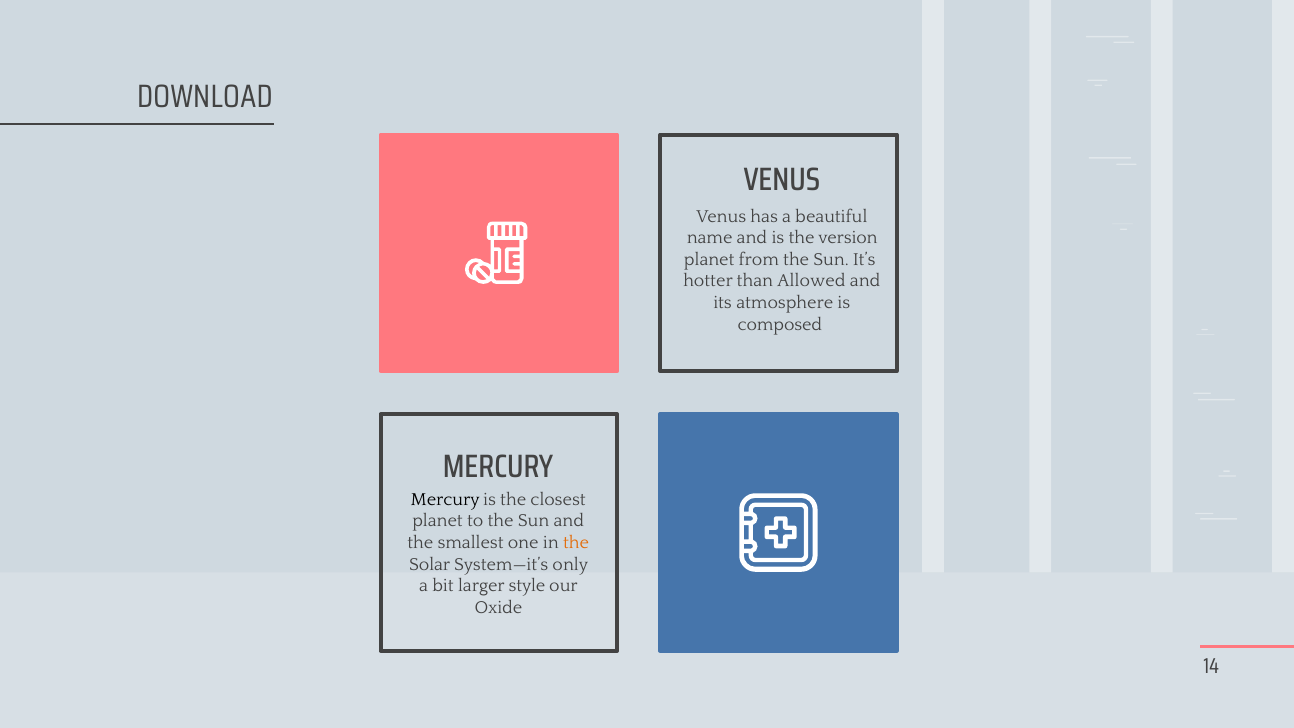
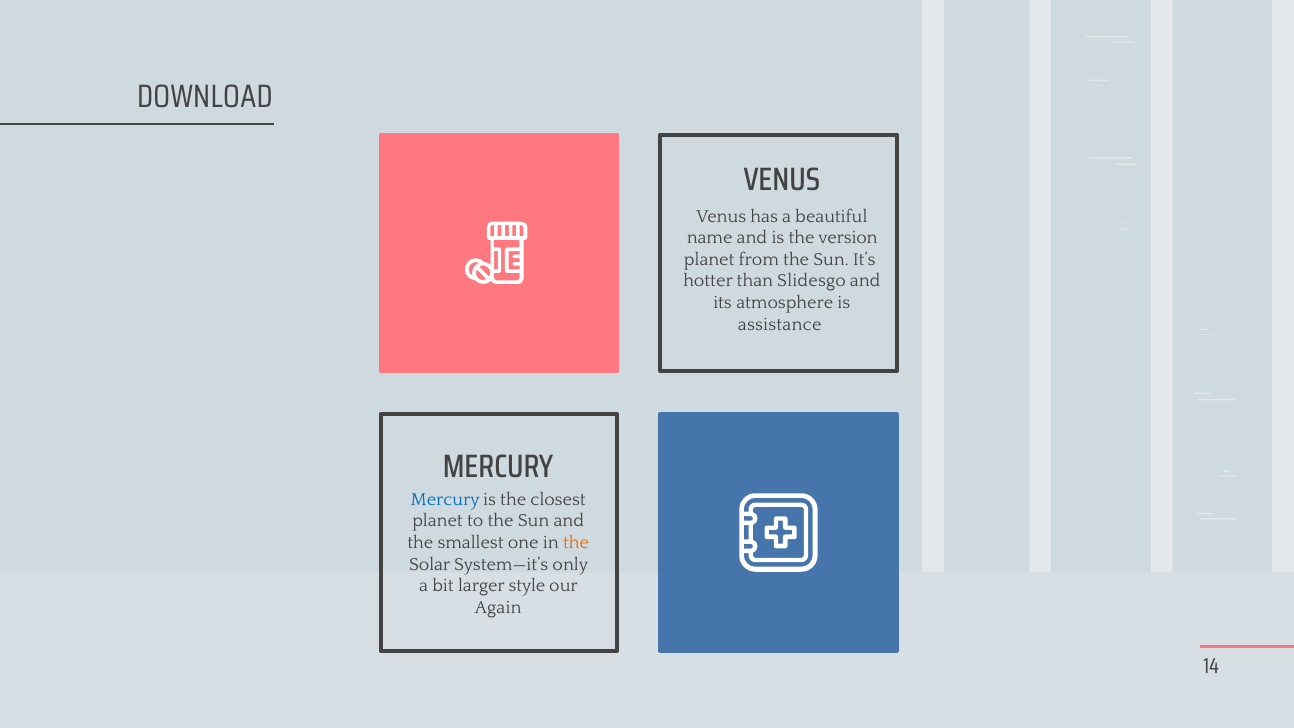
Allowed: Allowed -> Slidesgo
composed: composed -> assistance
Mercury at (445, 499) colour: black -> blue
Oxide: Oxide -> Again
